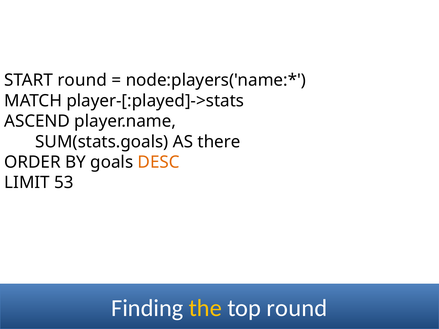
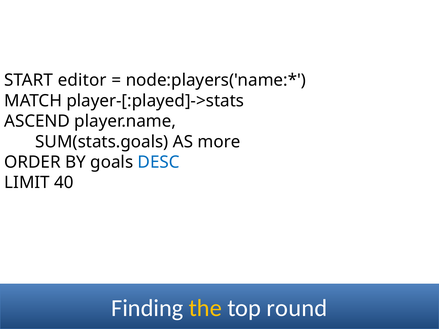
START round: round -> editor
there: there -> more
DESC colour: orange -> blue
53: 53 -> 40
